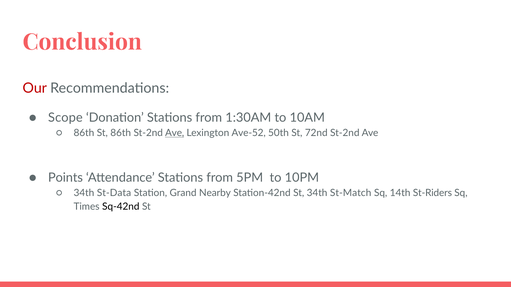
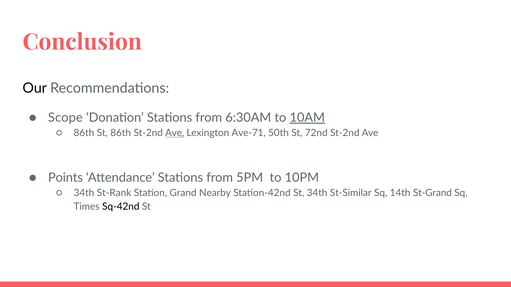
Our colour: red -> black
1:30AM: 1:30AM -> 6:30AM
10AM underline: none -> present
Ave-52: Ave-52 -> Ave-71
St-Data: St-Data -> St-Rank
St-Match: St-Match -> St-Similar
St-Riders: St-Riders -> St-Grand
